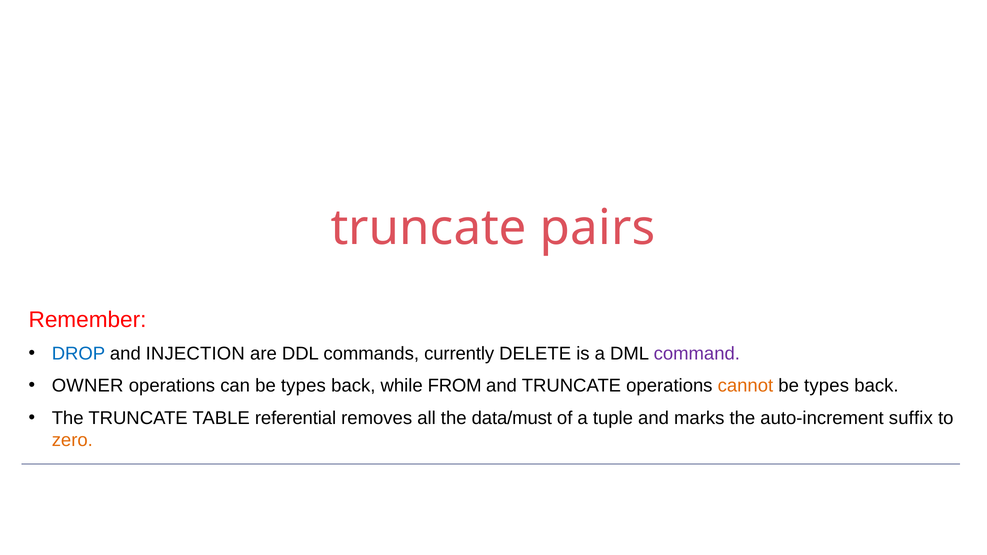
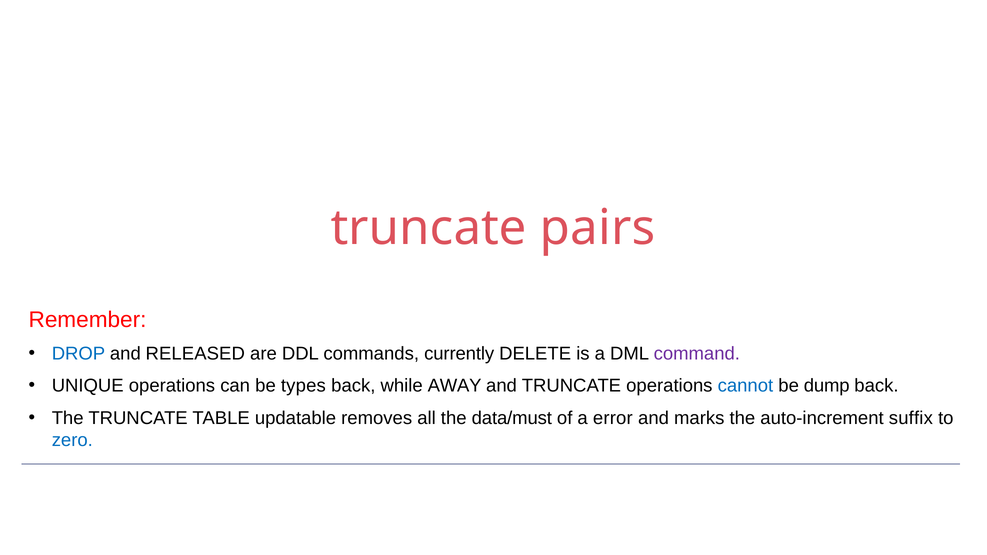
INJECTION: INJECTION -> RELEASED
OWNER: OWNER -> UNIQUE
FROM: FROM -> AWAY
cannot colour: orange -> blue
types at (827, 386): types -> dump
referential: referential -> updatable
tuple: tuple -> error
zero colour: orange -> blue
